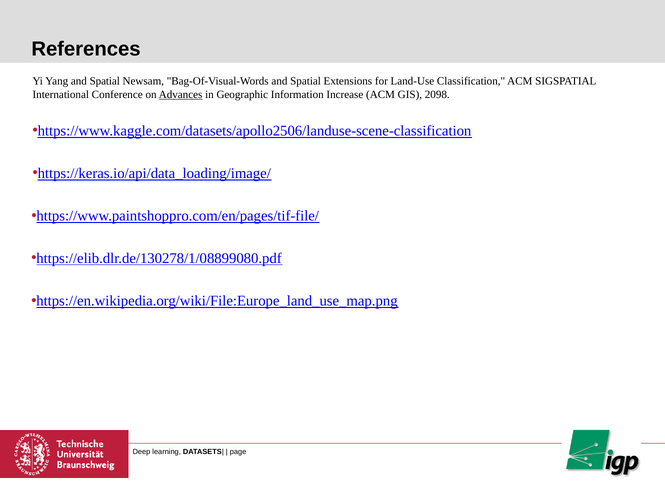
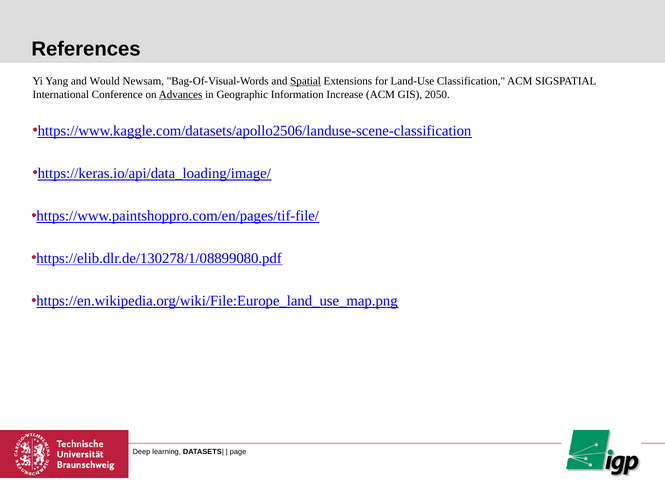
Yang and Spatial: Spatial -> Would
Spatial at (306, 81) underline: none -> present
2098: 2098 -> 2050
